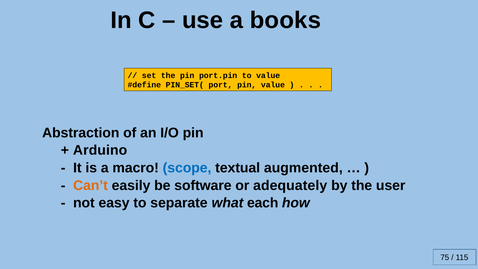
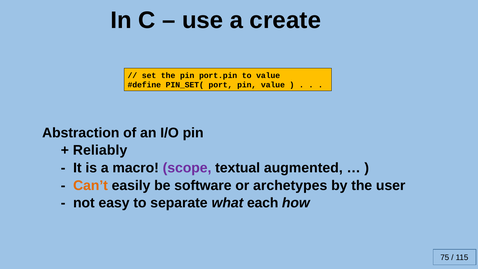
books: books -> create
Arduino: Arduino -> Reliably
scope colour: blue -> purple
adequately: adequately -> archetypes
